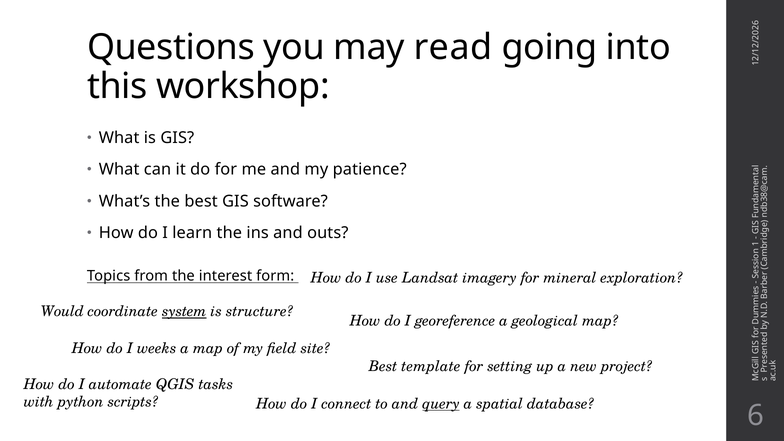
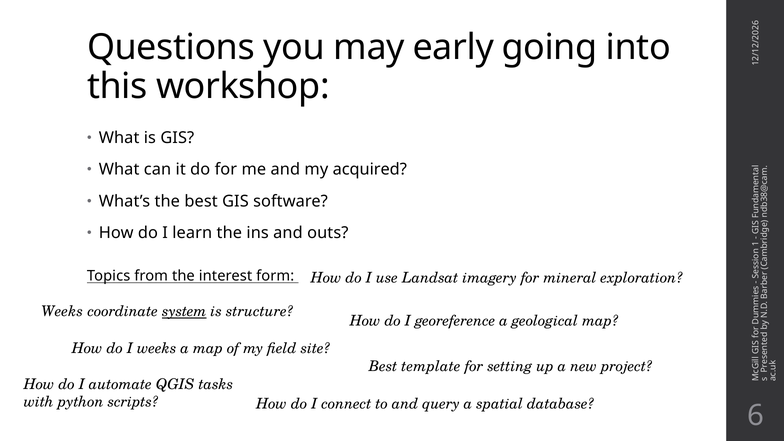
read: read -> early
patience: patience -> acquired
Would at (62, 312): Would -> Weeks
query underline: present -> none
